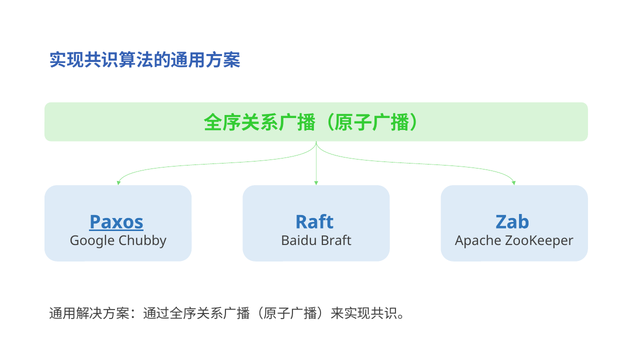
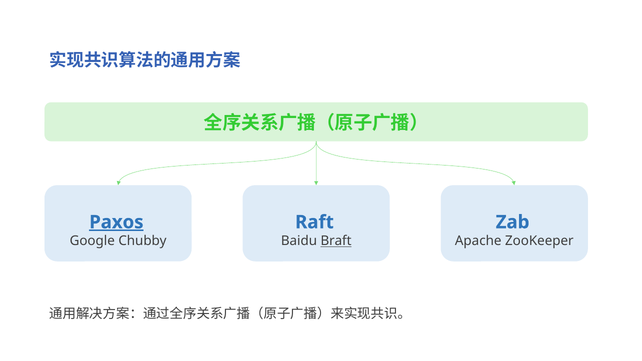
Braft underline: none -> present
